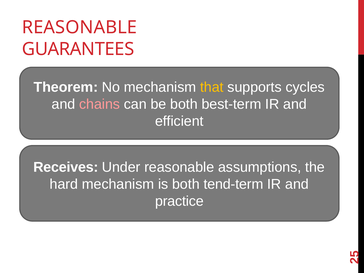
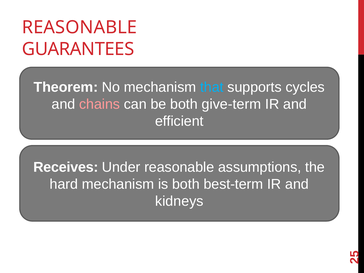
that colour: yellow -> light blue
best-term: best-term -> give-term
tend-term: tend-term -> best-term
practice: practice -> kidneys
